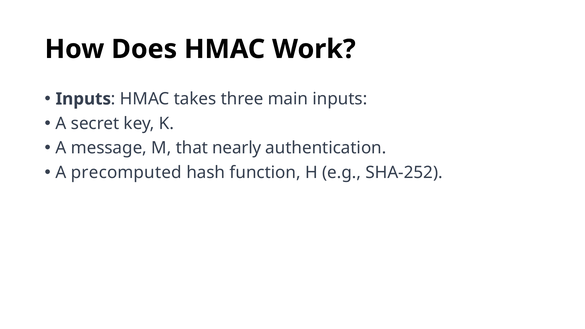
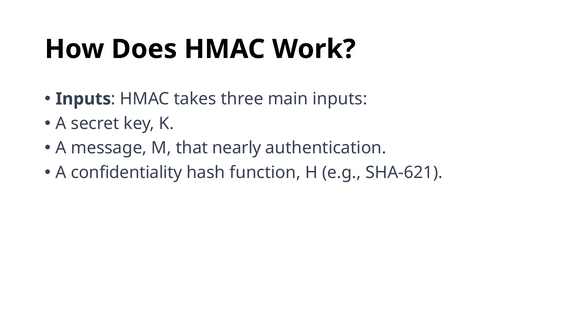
precomputed: precomputed -> confidentiality
SHA-252: SHA-252 -> SHA-621
